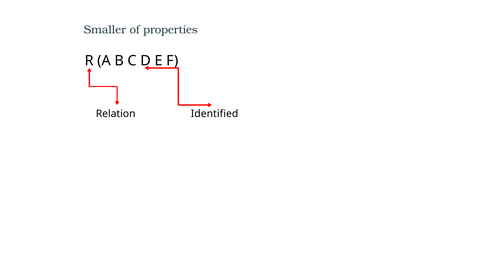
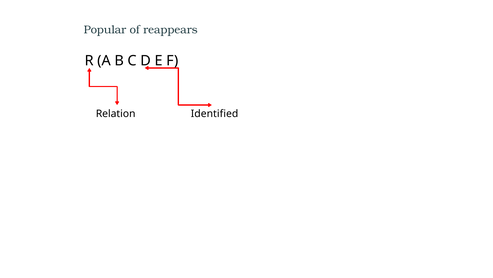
Smaller: Smaller -> Popular
properties: properties -> reappears
